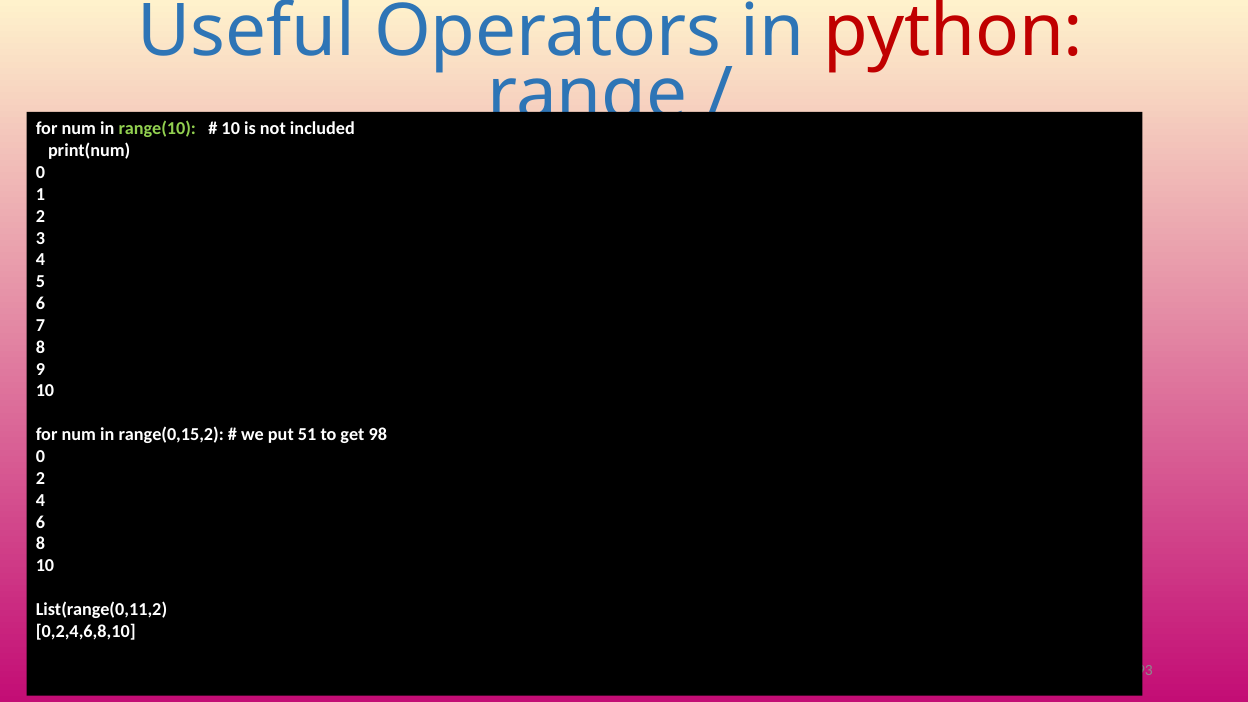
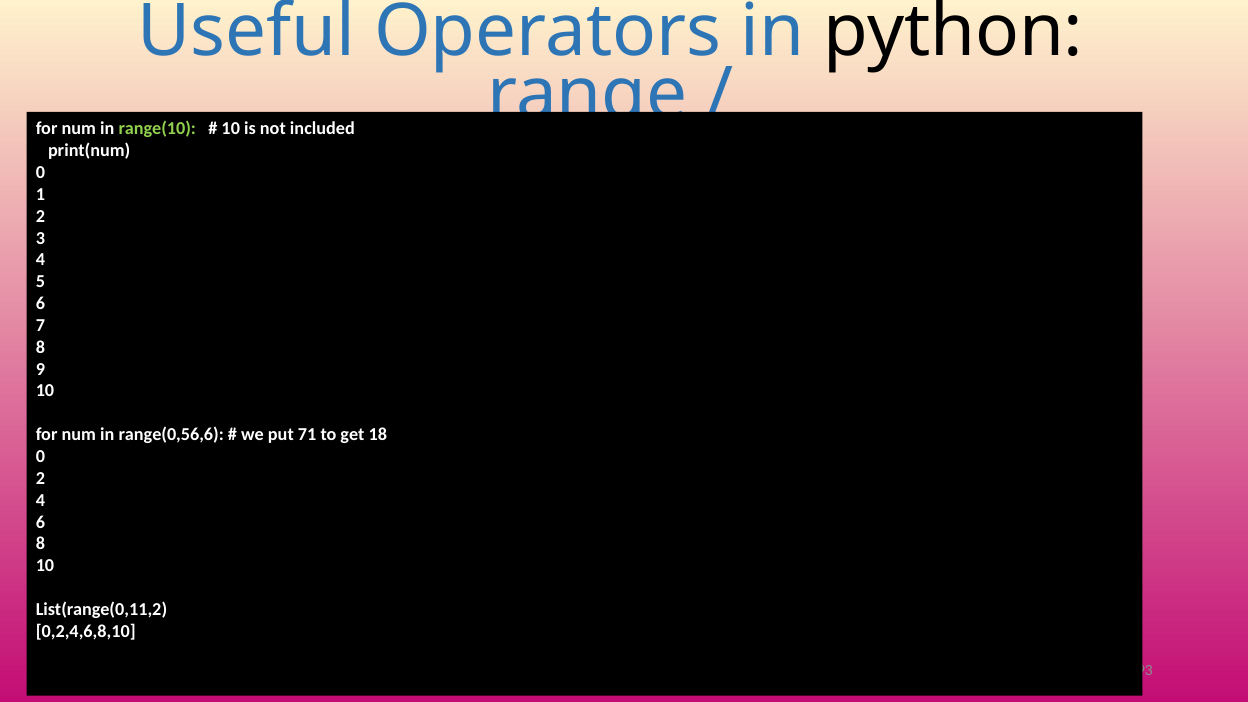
python colour: red -> black
range(0,15,2: range(0,15,2 -> range(0,56,6
51: 51 -> 71
98: 98 -> 18
